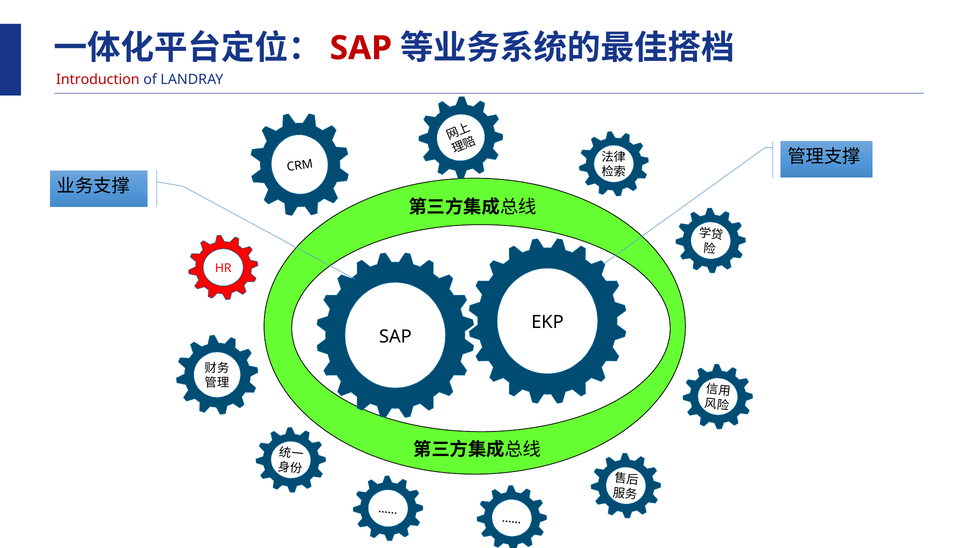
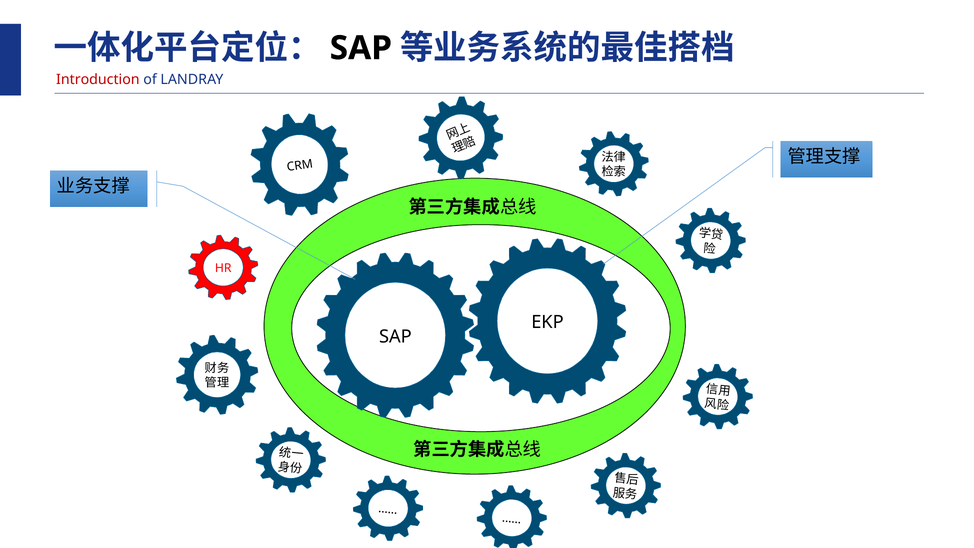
SAP at (361, 48) colour: red -> black
